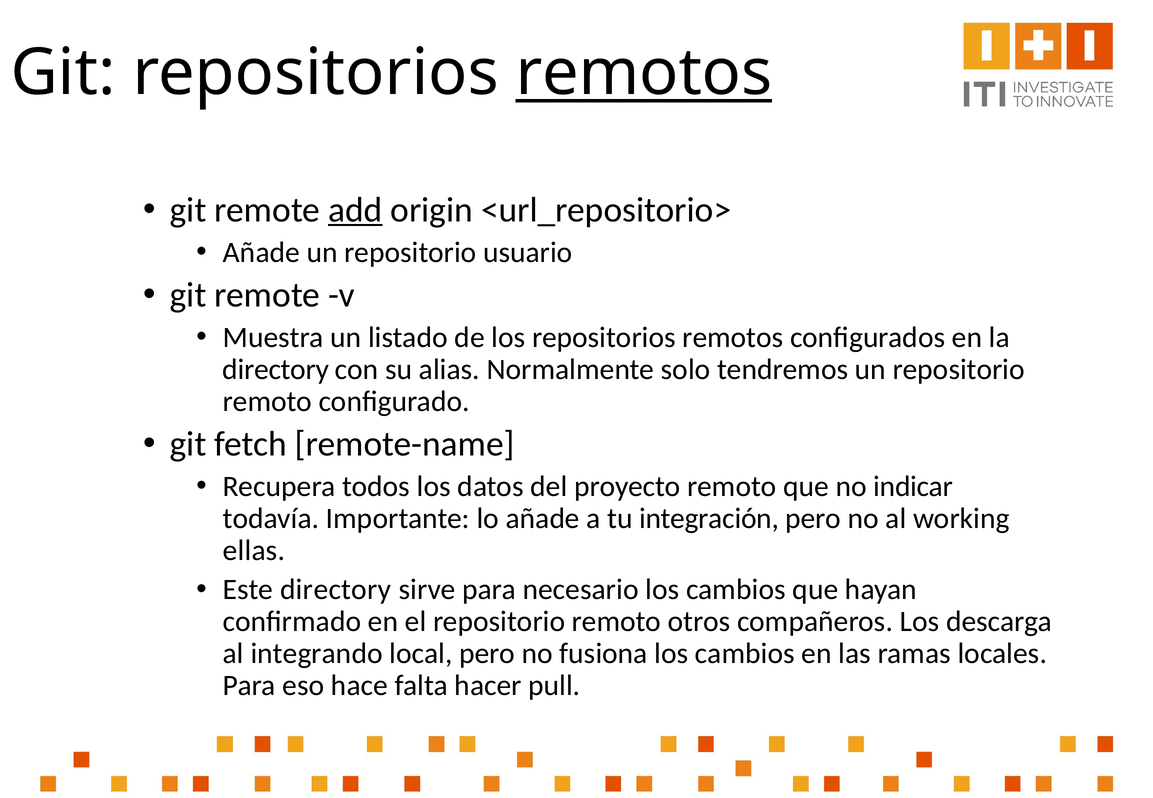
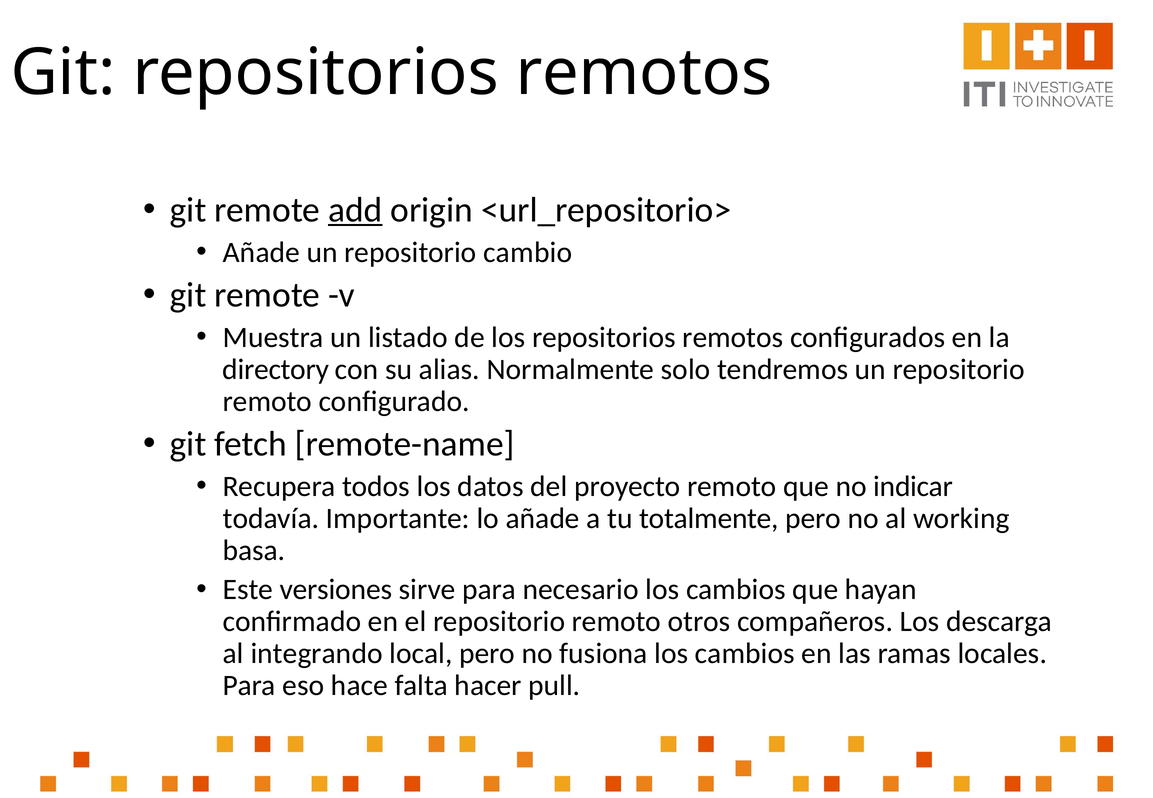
remotos at (644, 73) underline: present -> none
usuario: usuario -> cambio
integración: integración -> totalmente
ellas: ellas -> basa
Este directory: directory -> versiones
